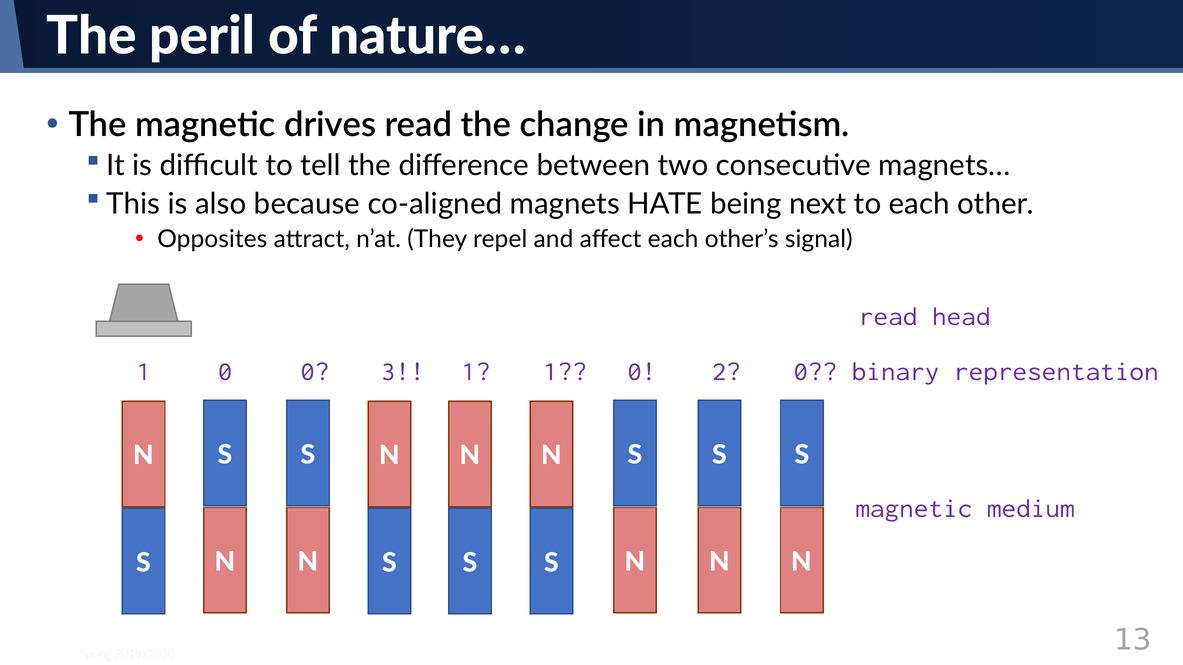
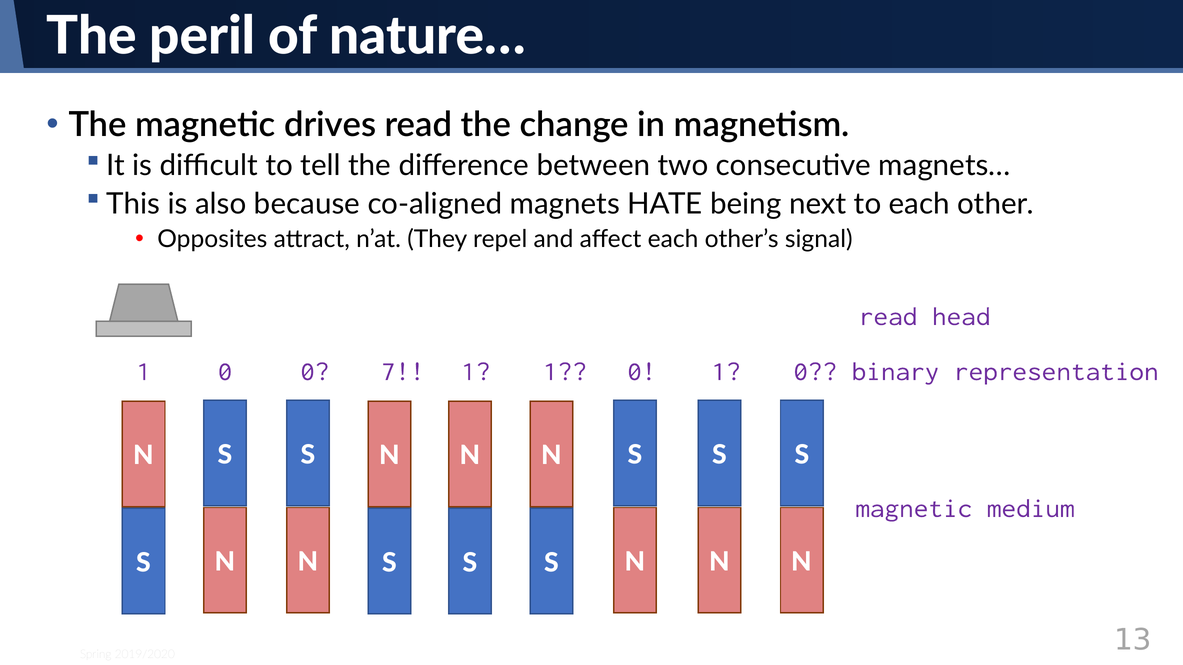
3: 3 -> 7
2 at (726, 371): 2 -> 1
